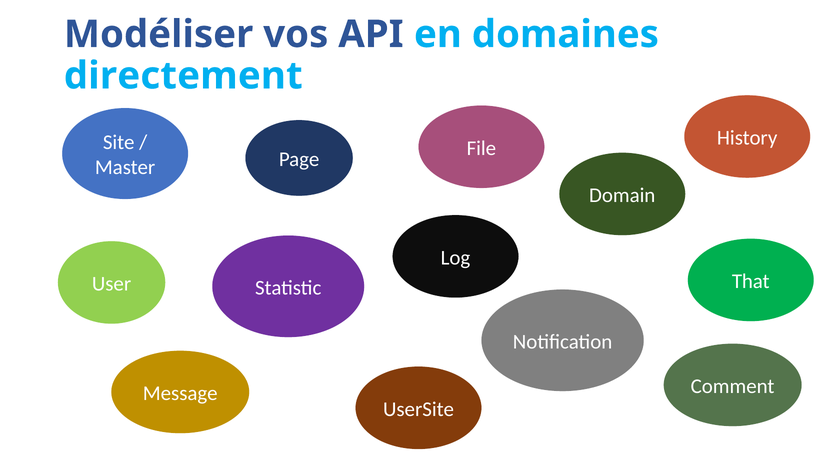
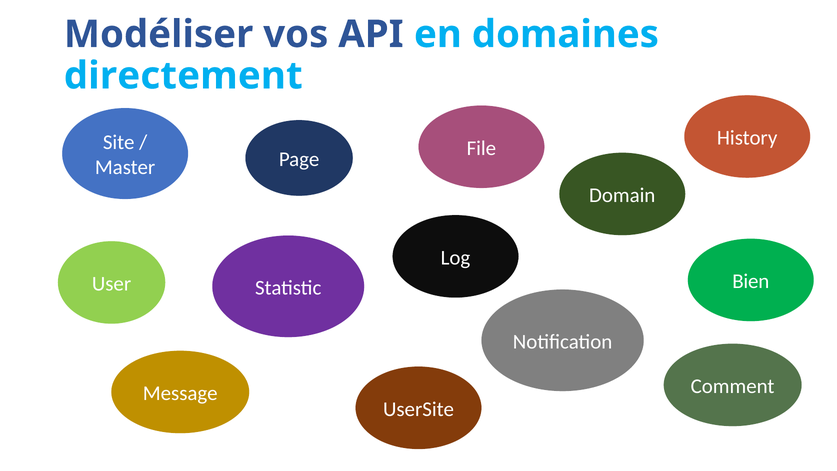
That: That -> Bien
